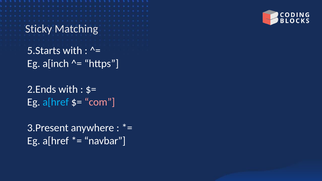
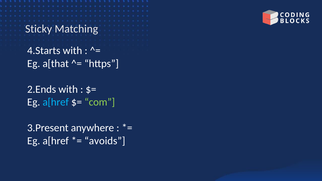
5.Starts: 5.Starts -> 4.Starts
a[inch: a[inch -> a[that
com colour: pink -> light green
navbar: navbar -> avoids
